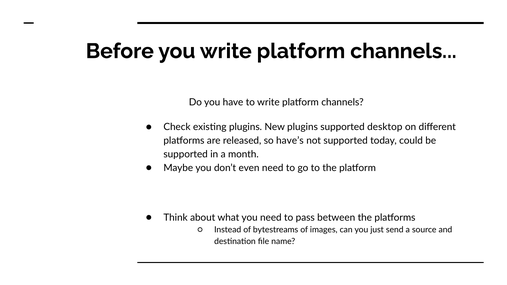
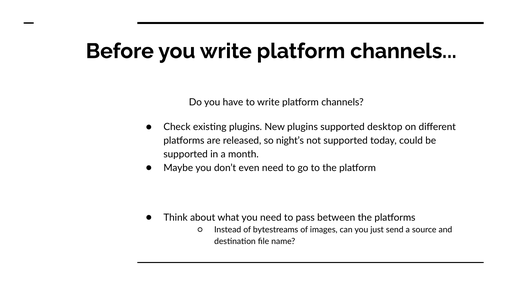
have’s: have’s -> night’s
